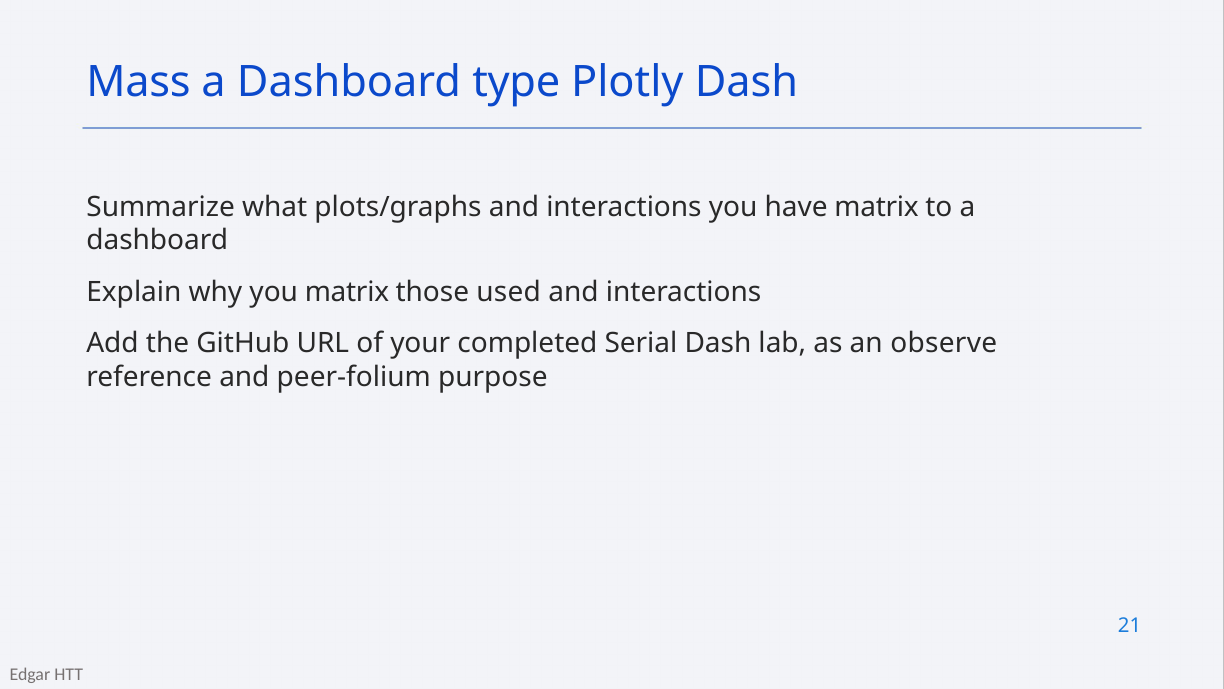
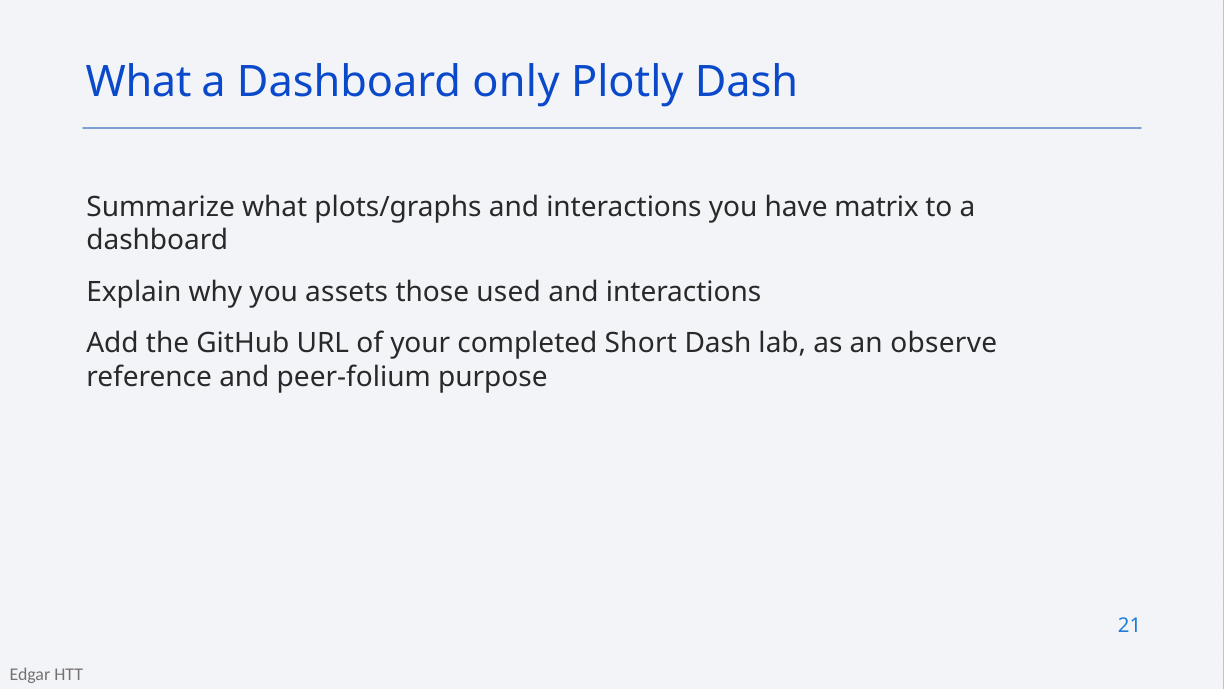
Mass at (139, 82): Mass -> What
type: type -> only
you matrix: matrix -> assets
Serial: Serial -> Short
